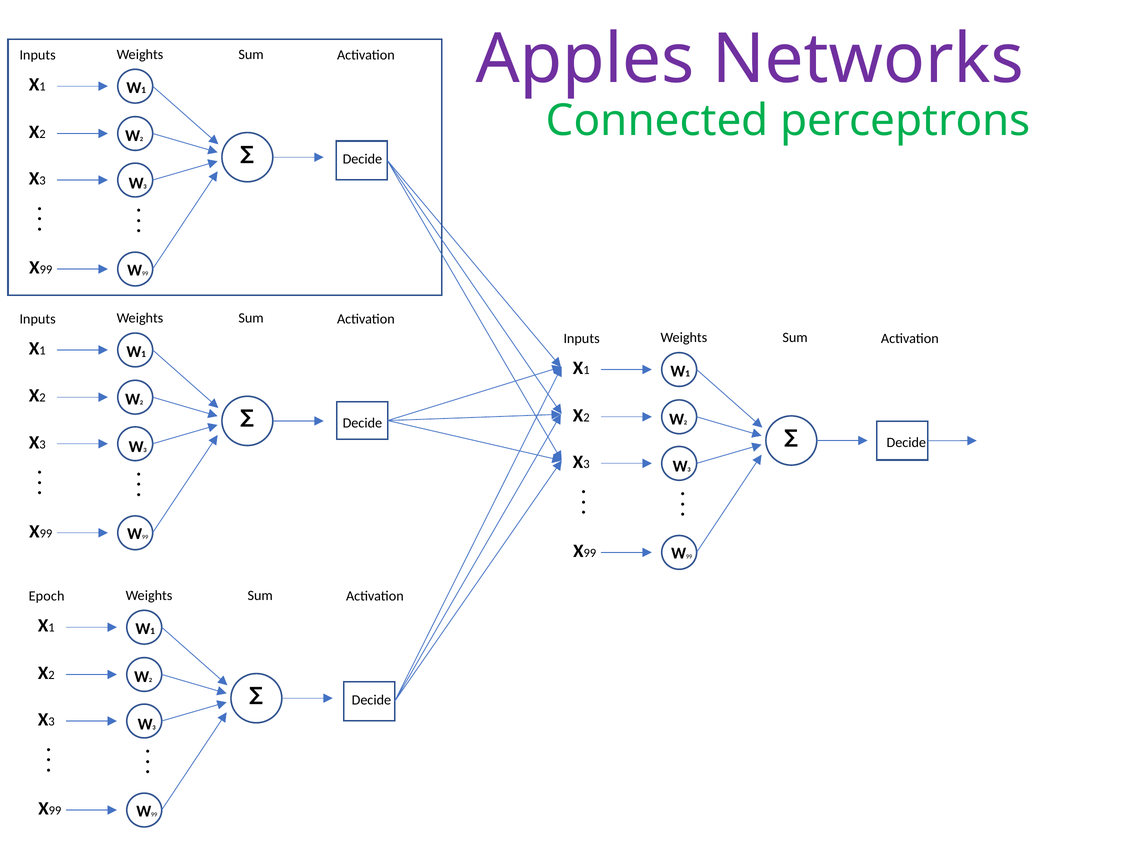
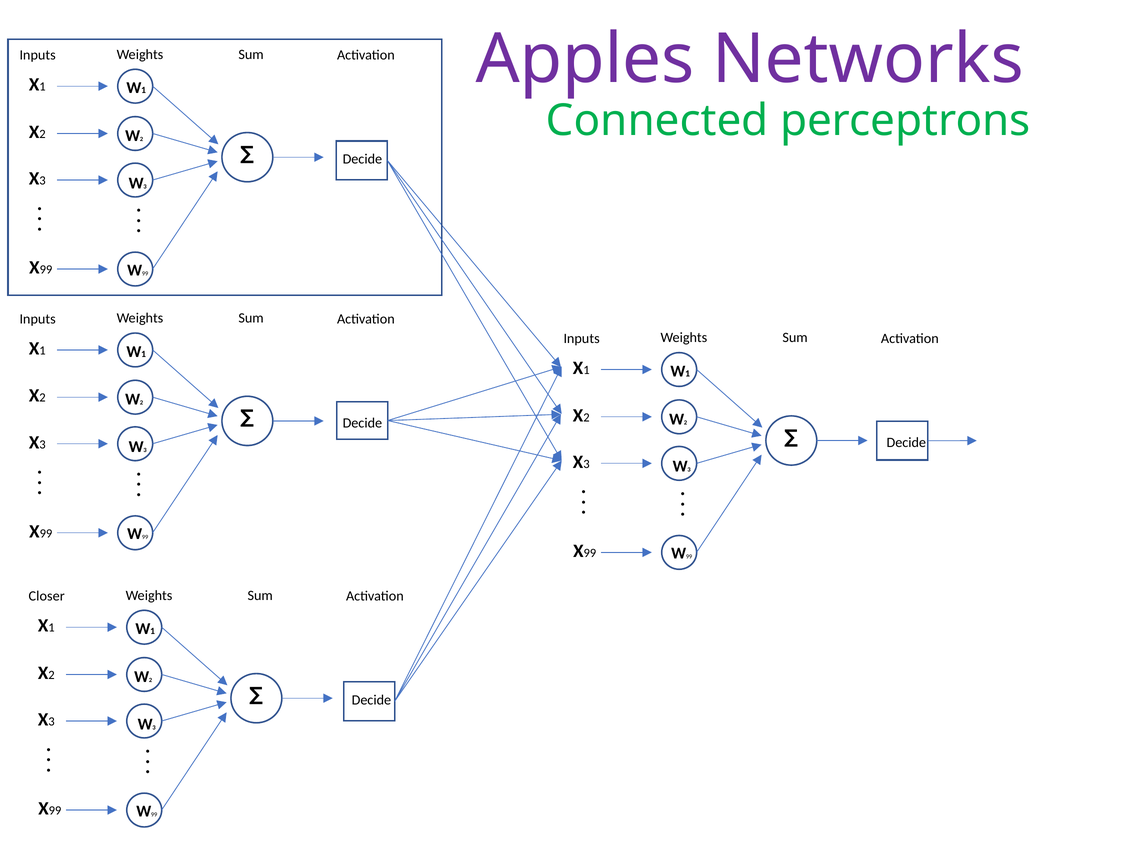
Epoch: Epoch -> Closer
